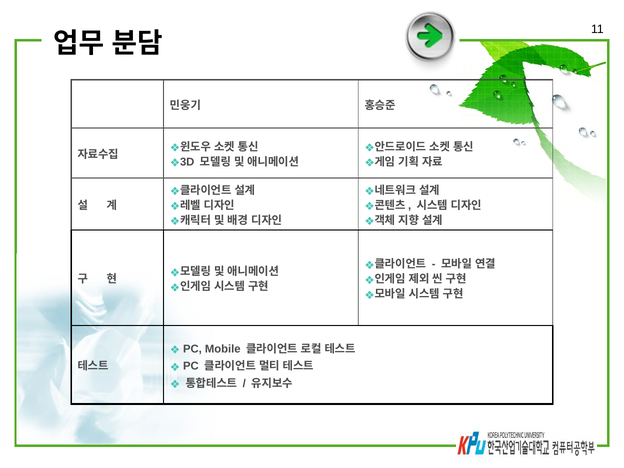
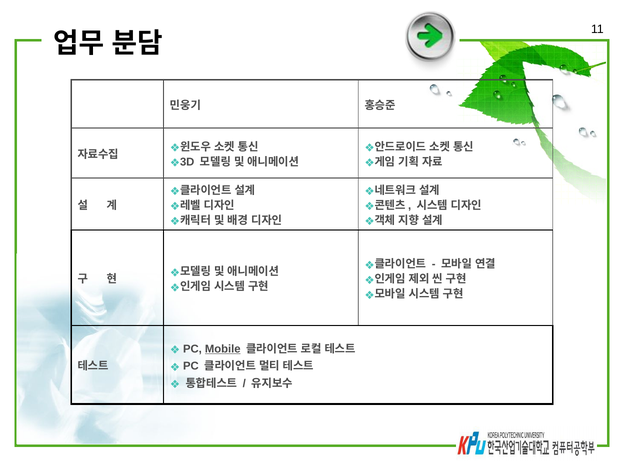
Mobile underline: none -> present
